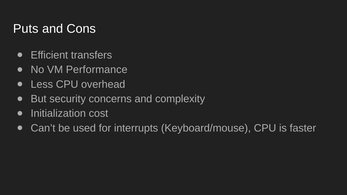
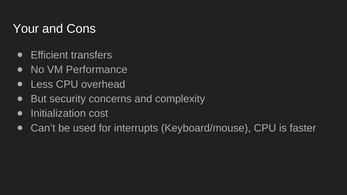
Puts: Puts -> Your
